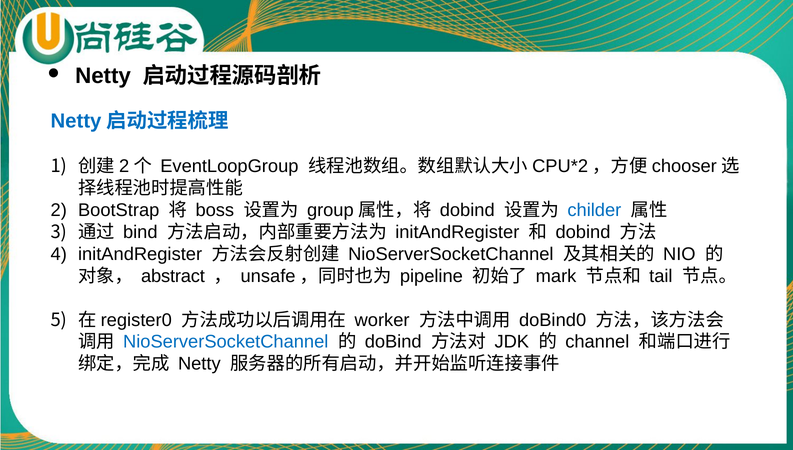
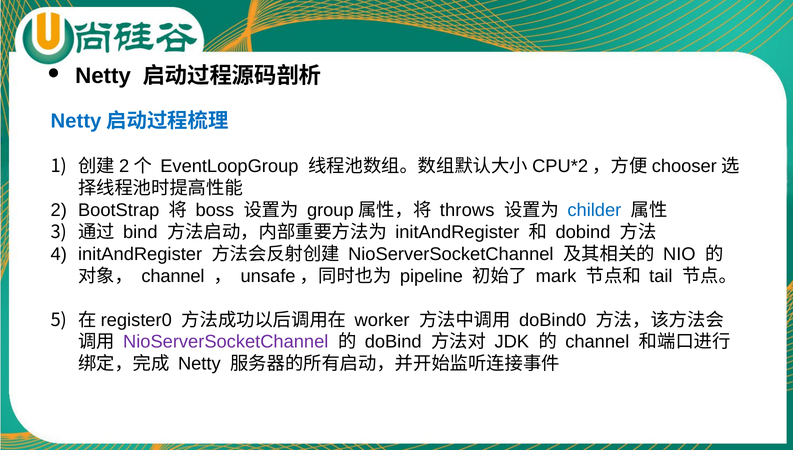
dobind at (467, 210): dobind -> throws
abstract at (173, 276): abstract -> channel
NioServerSocketChannel at (226, 342) colour: blue -> purple
